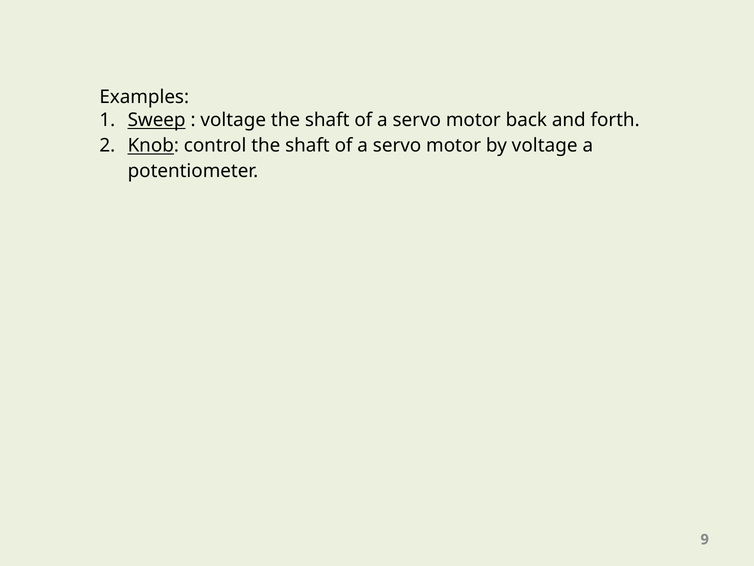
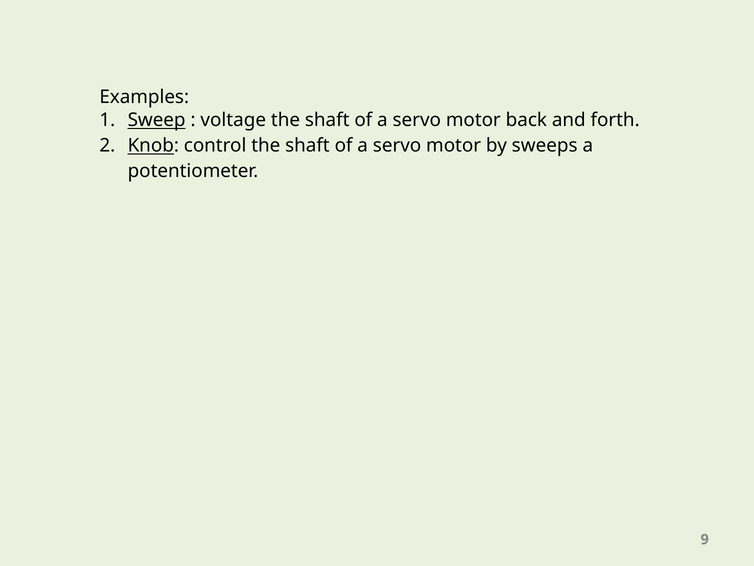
by voltage: voltage -> sweeps
